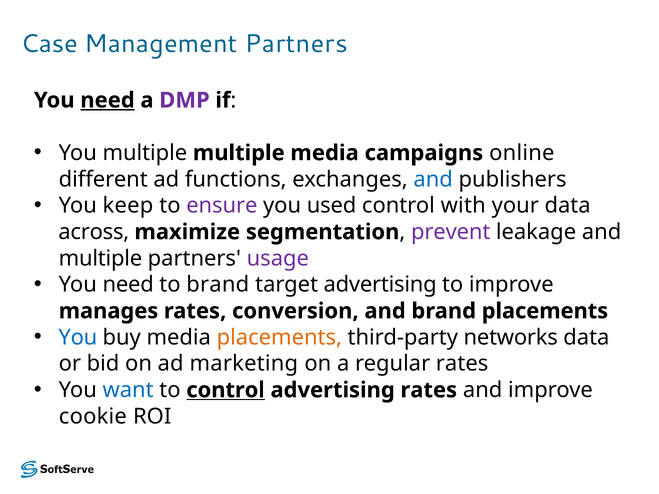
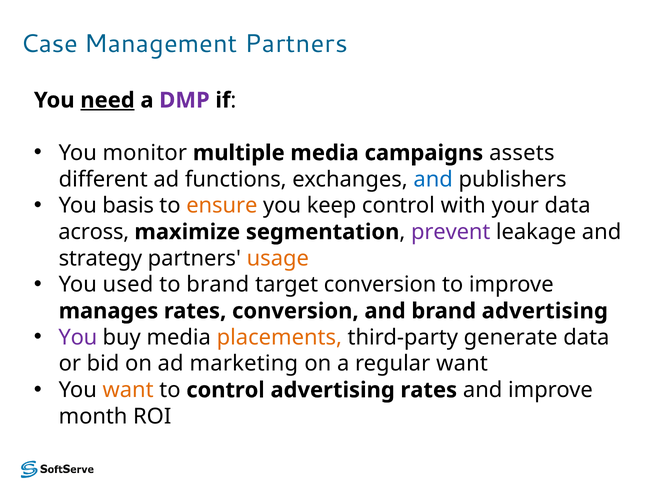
You multiple: multiple -> monitor
online: online -> assets
keep: keep -> basis
ensure colour: purple -> orange
used: used -> keep
multiple at (100, 258): multiple -> strategy
usage colour: purple -> orange
need at (128, 285): need -> used
target advertising: advertising -> conversion
brand placements: placements -> advertising
You at (78, 338) colour: blue -> purple
networks: networks -> generate
regular rates: rates -> want
want at (128, 390) colour: blue -> orange
control at (226, 390) underline: present -> none
cookie: cookie -> month
